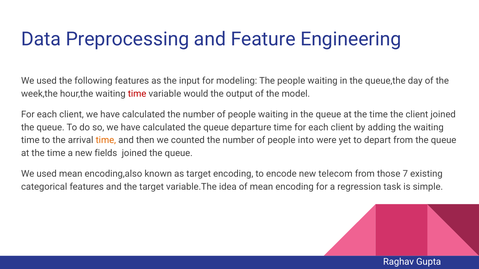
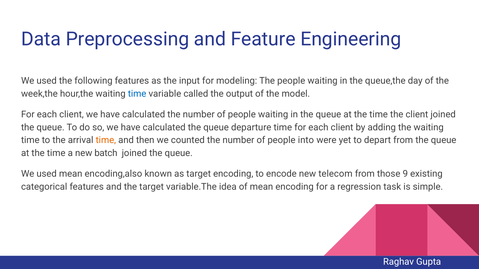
time at (137, 94) colour: red -> blue
would: would -> called
fields: fields -> batch
7: 7 -> 9
